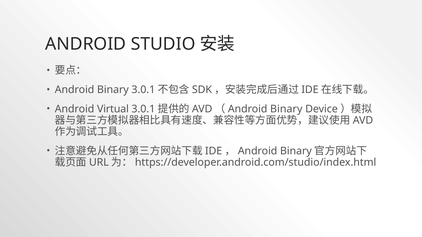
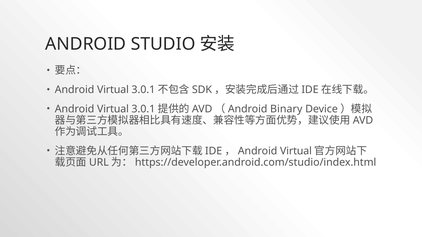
Binary at (113, 90): Binary -> Virtual
Binary at (296, 151): Binary -> Virtual
